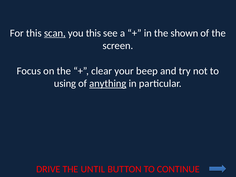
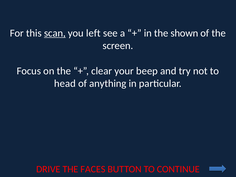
you this: this -> left
using: using -> head
anything underline: present -> none
UNTIL: UNTIL -> FACES
